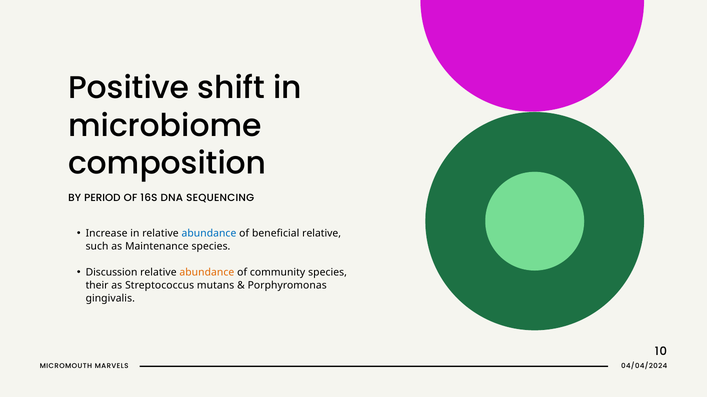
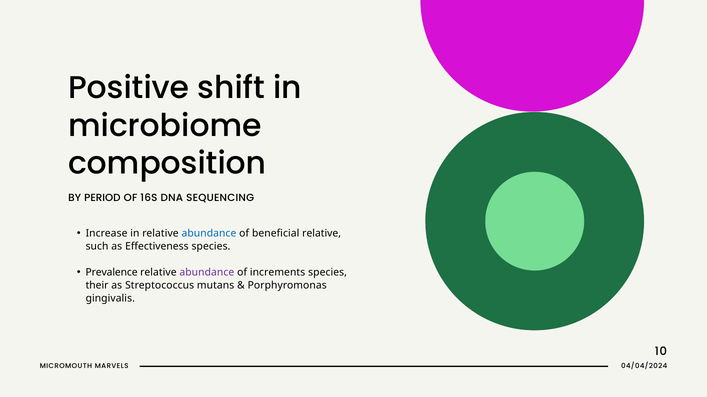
Maintenance: Maintenance -> Effectiveness
Discussion: Discussion -> Prevalence
abundance at (207, 273) colour: orange -> purple
community: community -> increments
